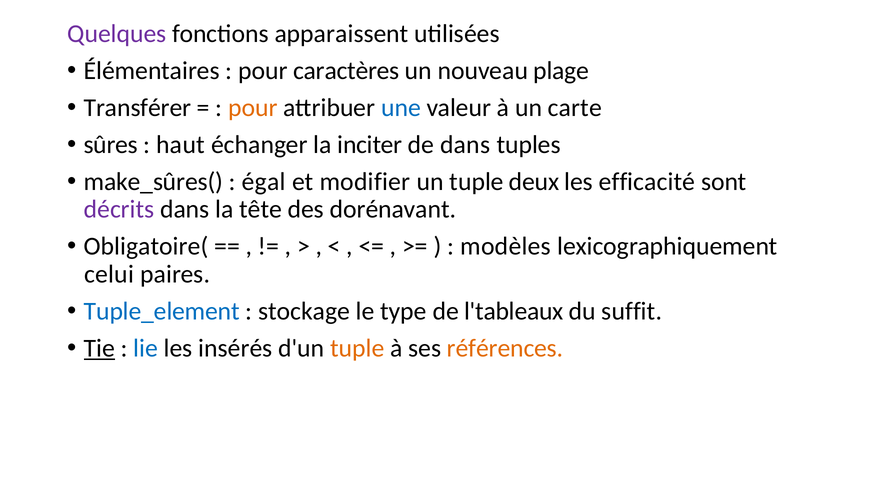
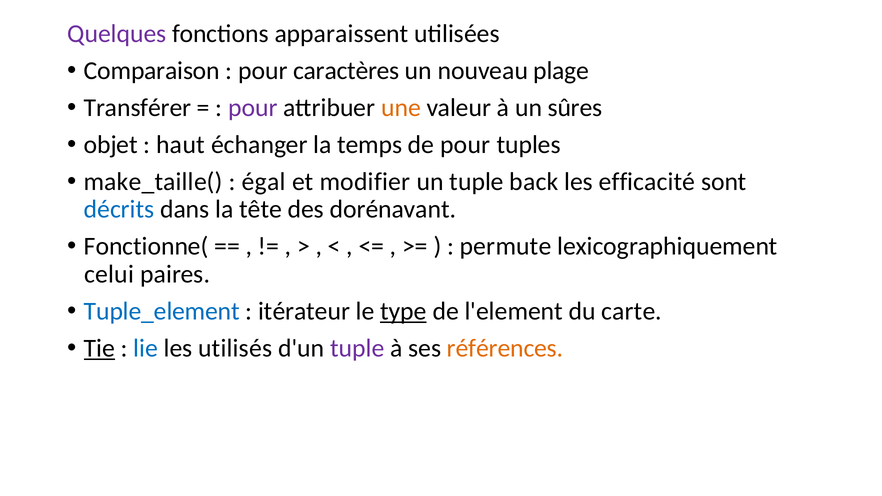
Élémentaires: Élémentaires -> Comparaison
pour at (253, 108) colour: orange -> purple
une colour: blue -> orange
carte: carte -> sûres
sûres: sûres -> objet
inciter: inciter -> temps
de dans: dans -> pour
make_sûres(: make_sûres( -> make_taille(
deux: deux -> back
décrits colour: purple -> blue
Obligatoire(: Obligatoire( -> Fonctionne(
modèles: modèles -> permute
stockage: stockage -> itérateur
type underline: none -> present
l'tableaux: l'tableaux -> l'element
suffit: suffit -> carte
insérés: insérés -> utilisés
tuple at (357, 348) colour: orange -> purple
